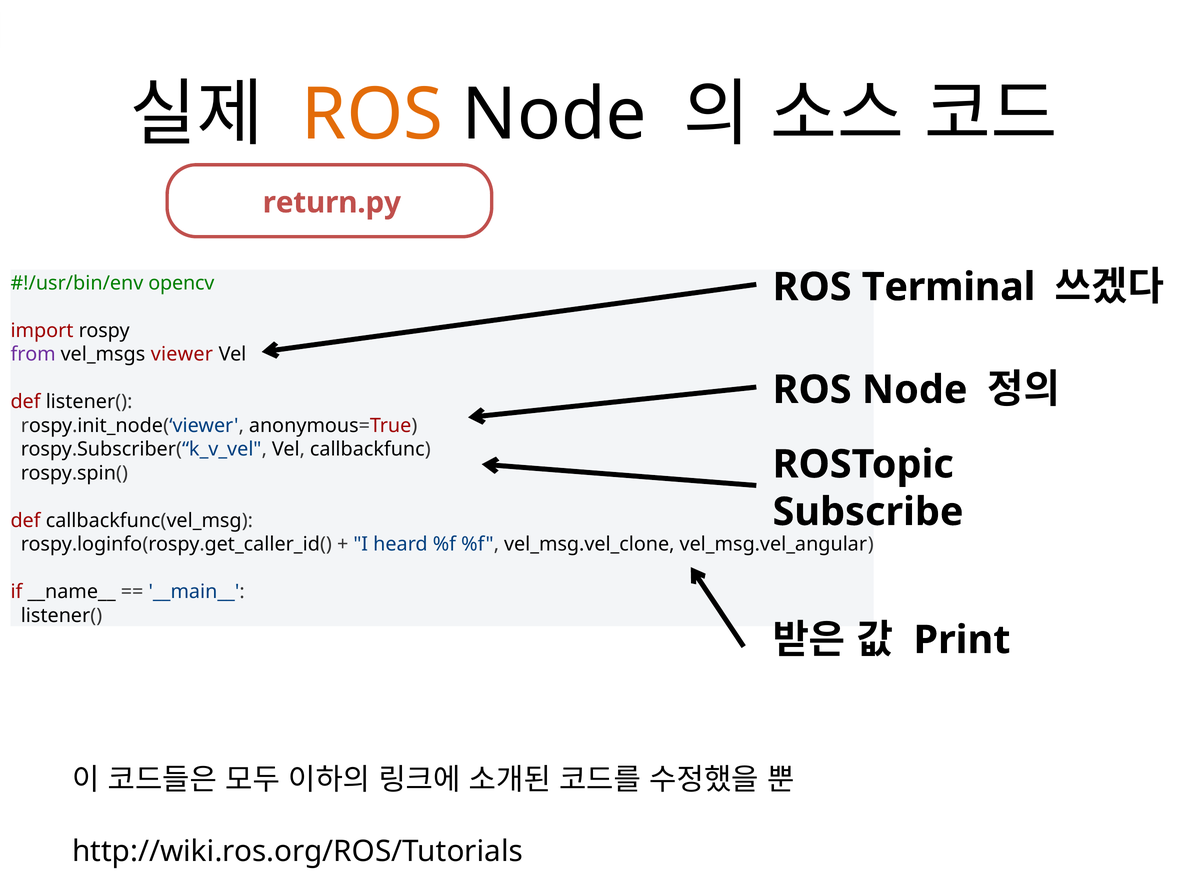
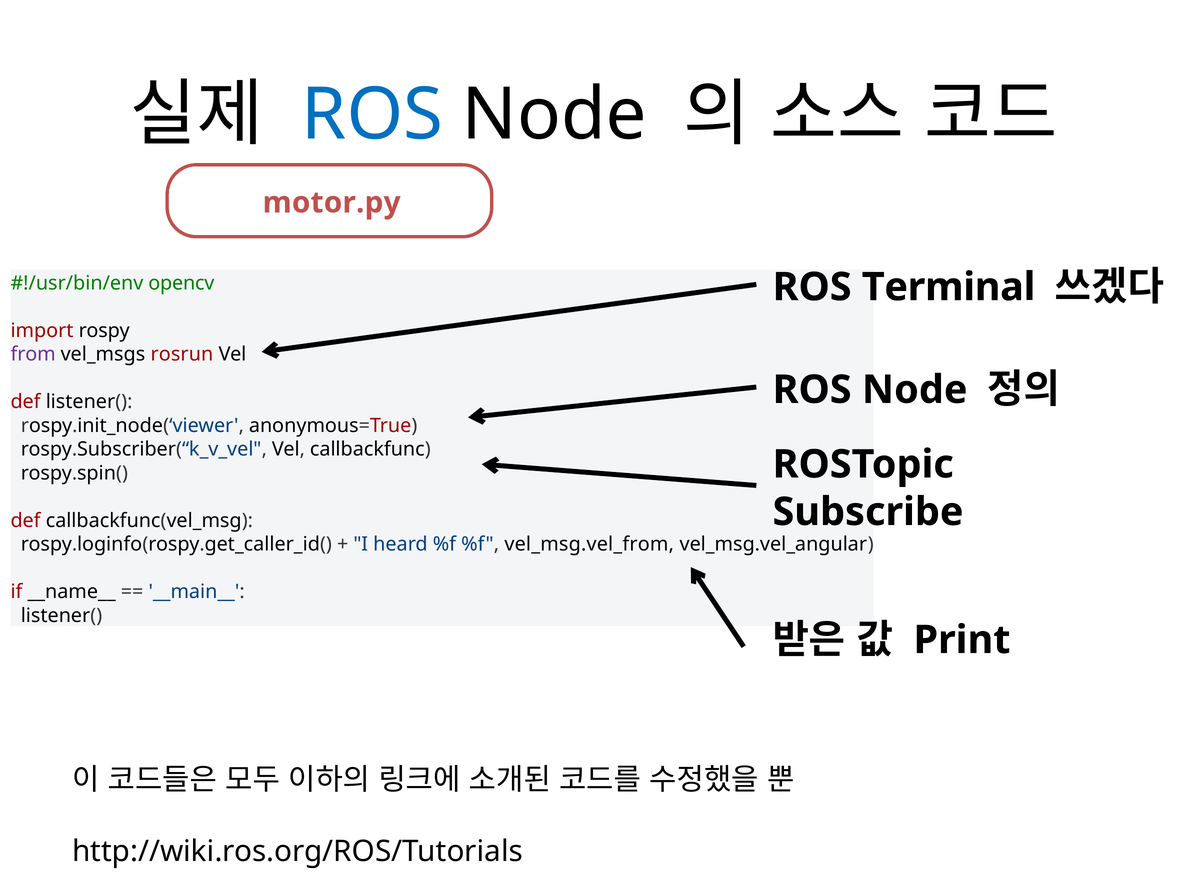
ROS at (372, 115) colour: orange -> blue
return.py: return.py -> motor.py
viewer: viewer -> rosrun
vel_msg.vel_clone: vel_msg.vel_clone -> vel_msg.vel_from
